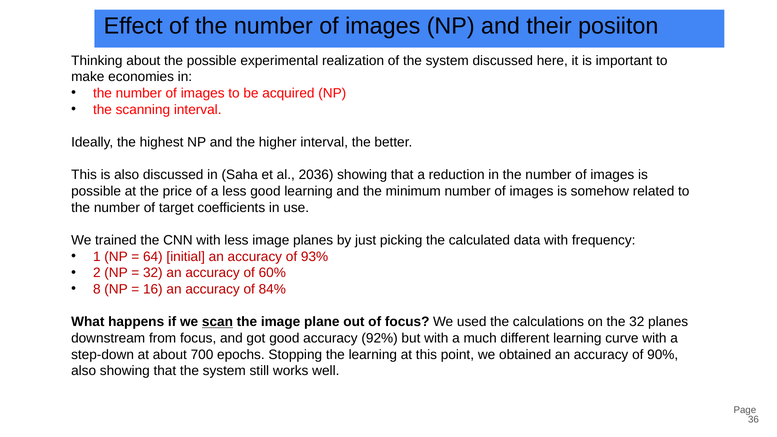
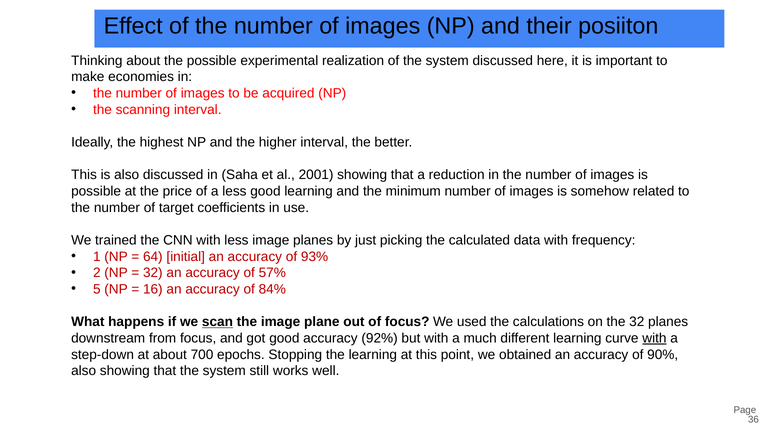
2036: 2036 -> 2001
60%: 60% -> 57%
8: 8 -> 5
with at (654, 338) underline: none -> present
